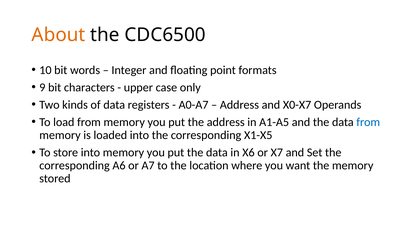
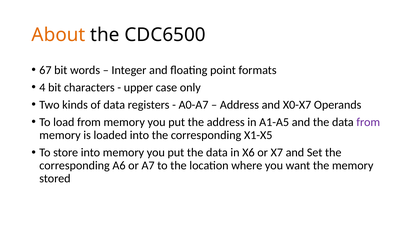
10: 10 -> 67
9: 9 -> 4
from at (368, 122) colour: blue -> purple
